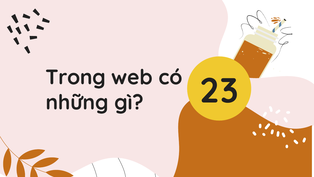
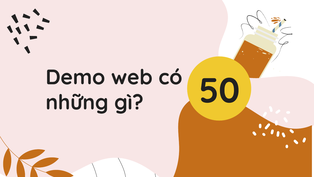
Trong: Trong -> Demo
23: 23 -> 50
